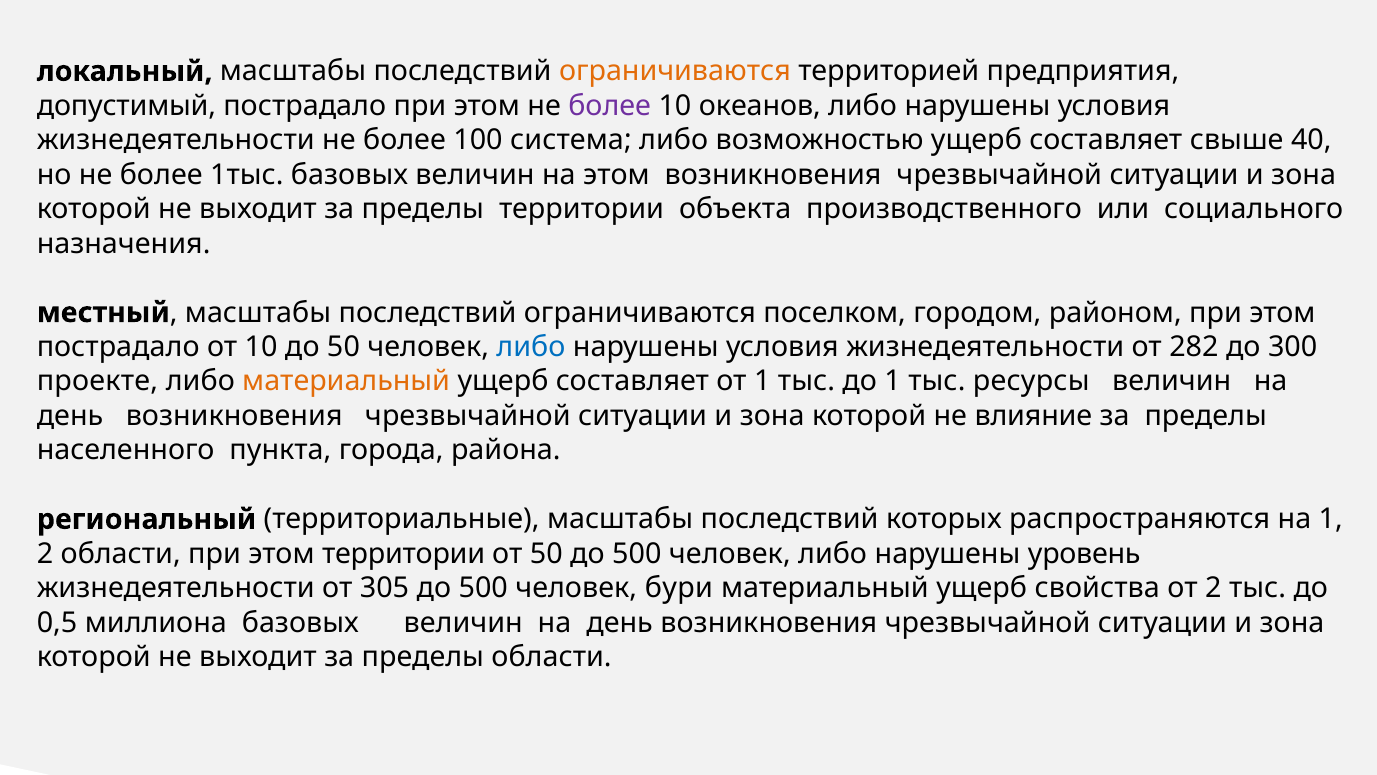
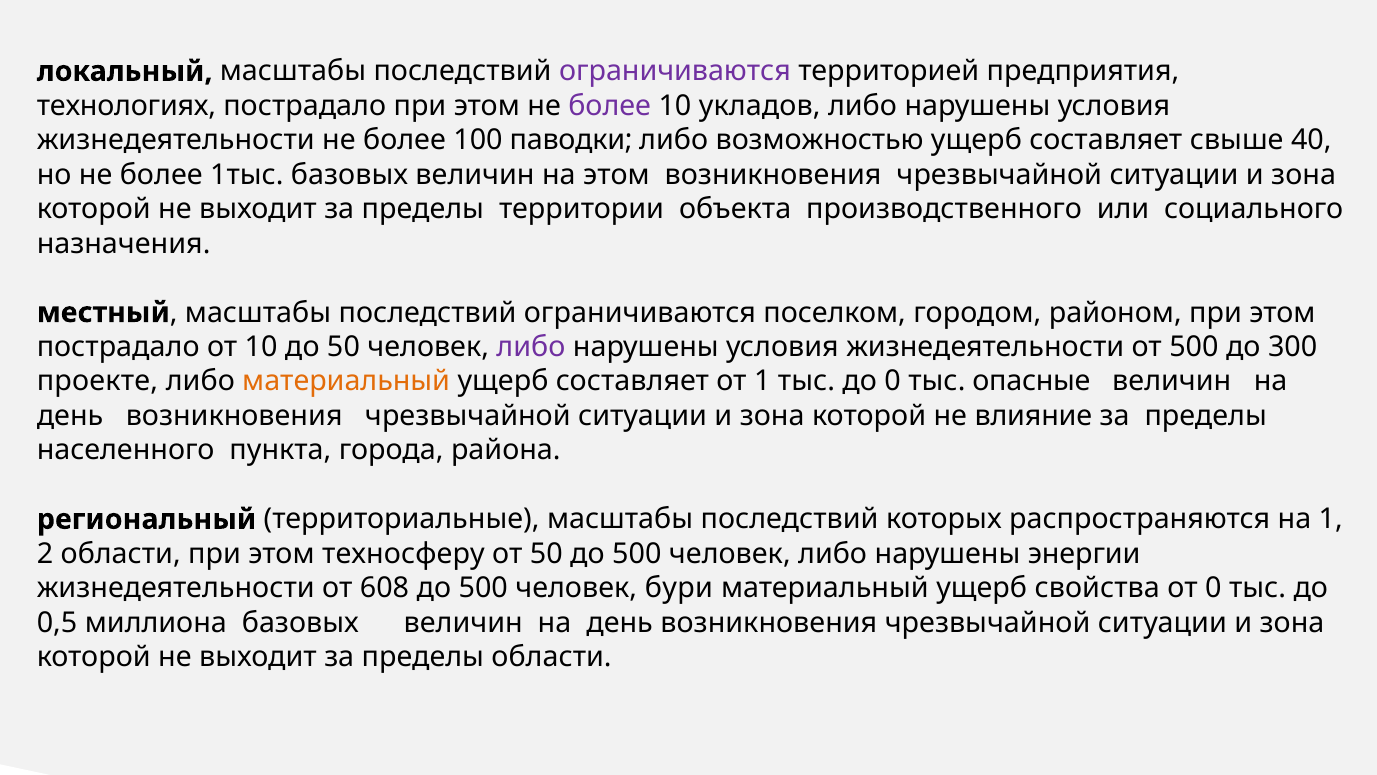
ограничиваются at (675, 71) colour: orange -> purple
допустимый: допустимый -> технологиях
океанов: океанов -> укладов
система: система -> паводки
либо at (531, 347) colour: blue -> purple
от 282: 282 -> 500
до 1: 1 -> 0
ресурсы: ресурсы -> опасные
этом территории: территории -> техносферу
уровень: уровень -> энергии
305: 305 -> 608
от 2: 2 -> 0
